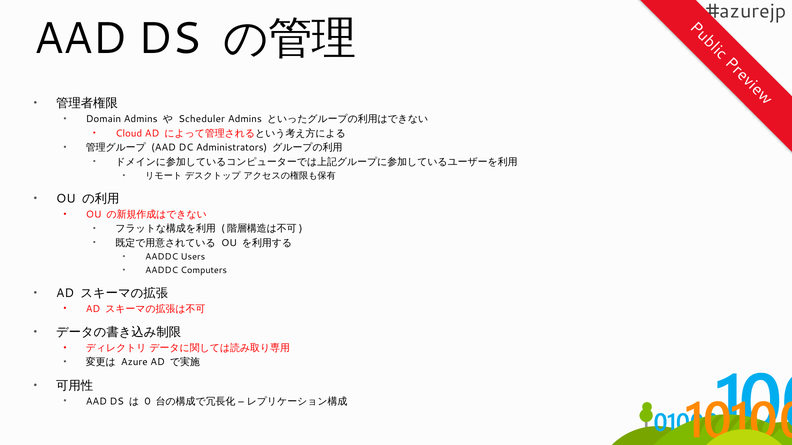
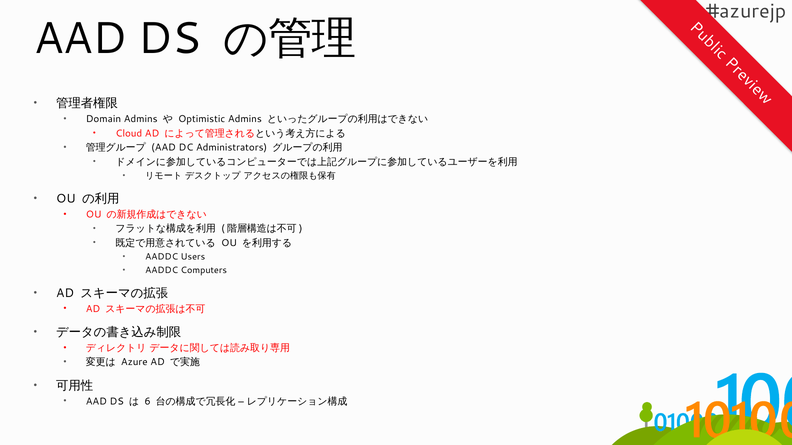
Scheduler: Scheduler -> Optimistic
0: 0 -> 6
